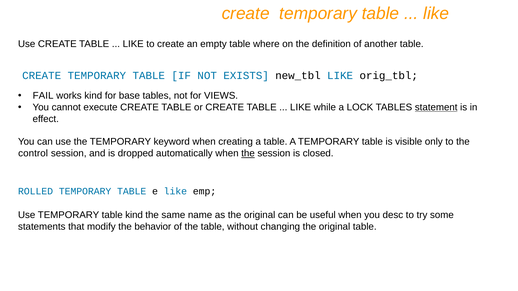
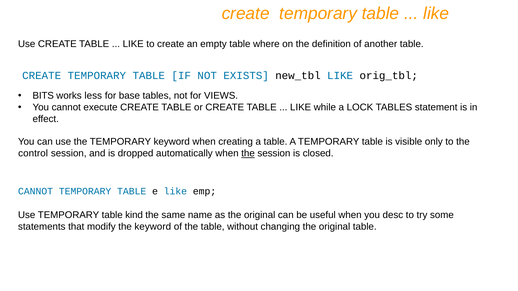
FAIL: FAIL -> BITS
works kind: kind -> less
statement underline: present -> none
ROLLED at (36, 192): ROLLED -> CANNOT
the behavior: behavior -> keyword
